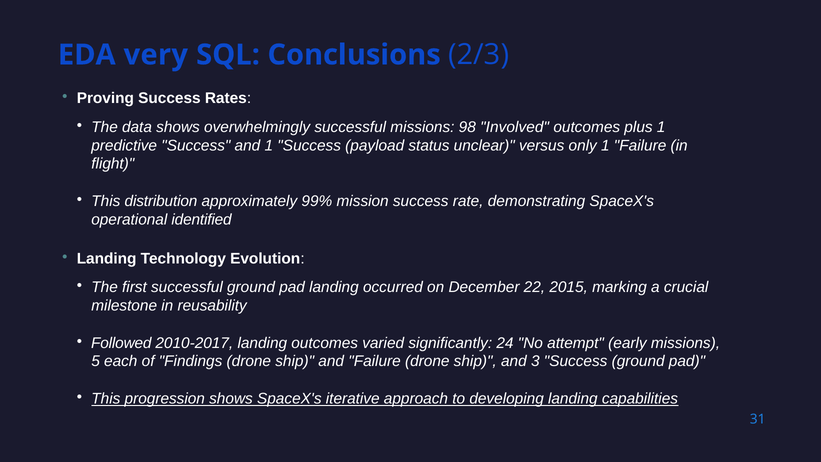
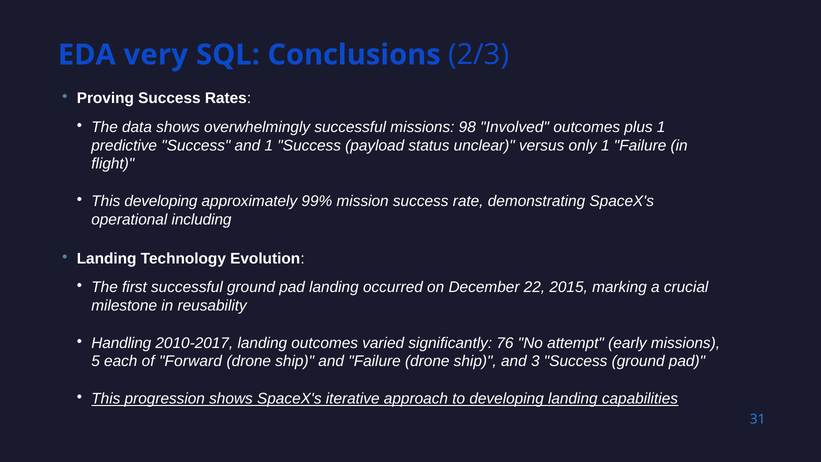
This distribution: distribution -> developing
identified: identified -> including
Followed: Followed -> Handling
24: 24 -> 76
Findings: Findings -> Forward
